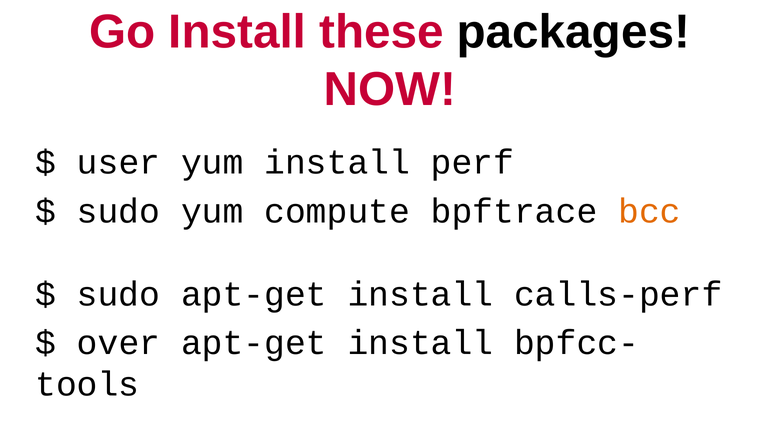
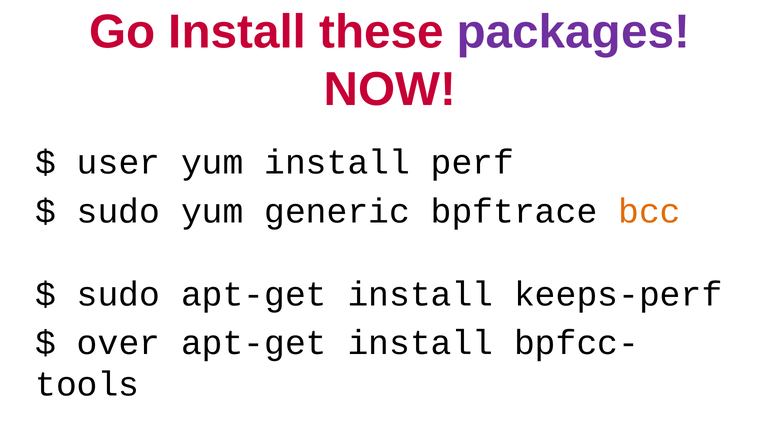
packages colour: black -> purple
compute: compute -> generic
calls-perf: calls-perf -> keeps-perf
